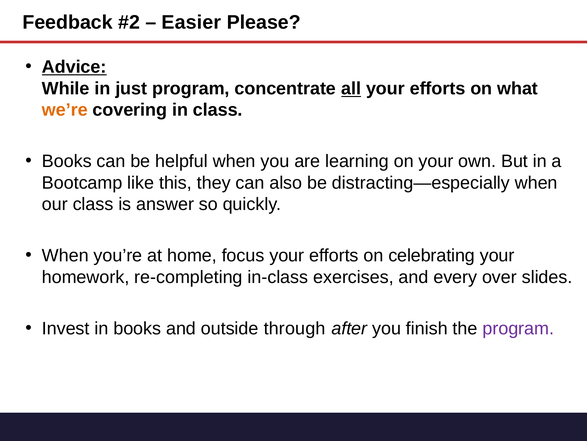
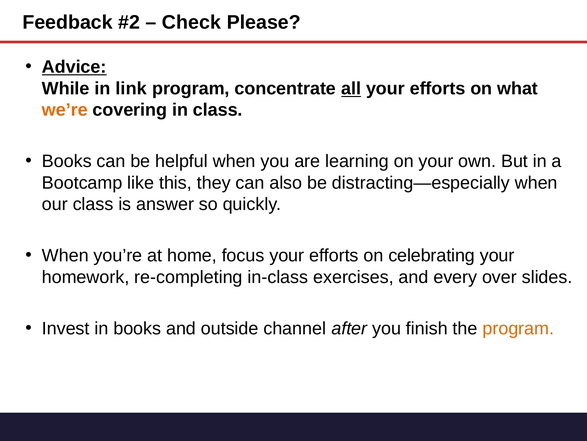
Easier: Easier -> Check
just: just -> link
through: through -> channel
program at (518, 328) colour: purple -> orange
